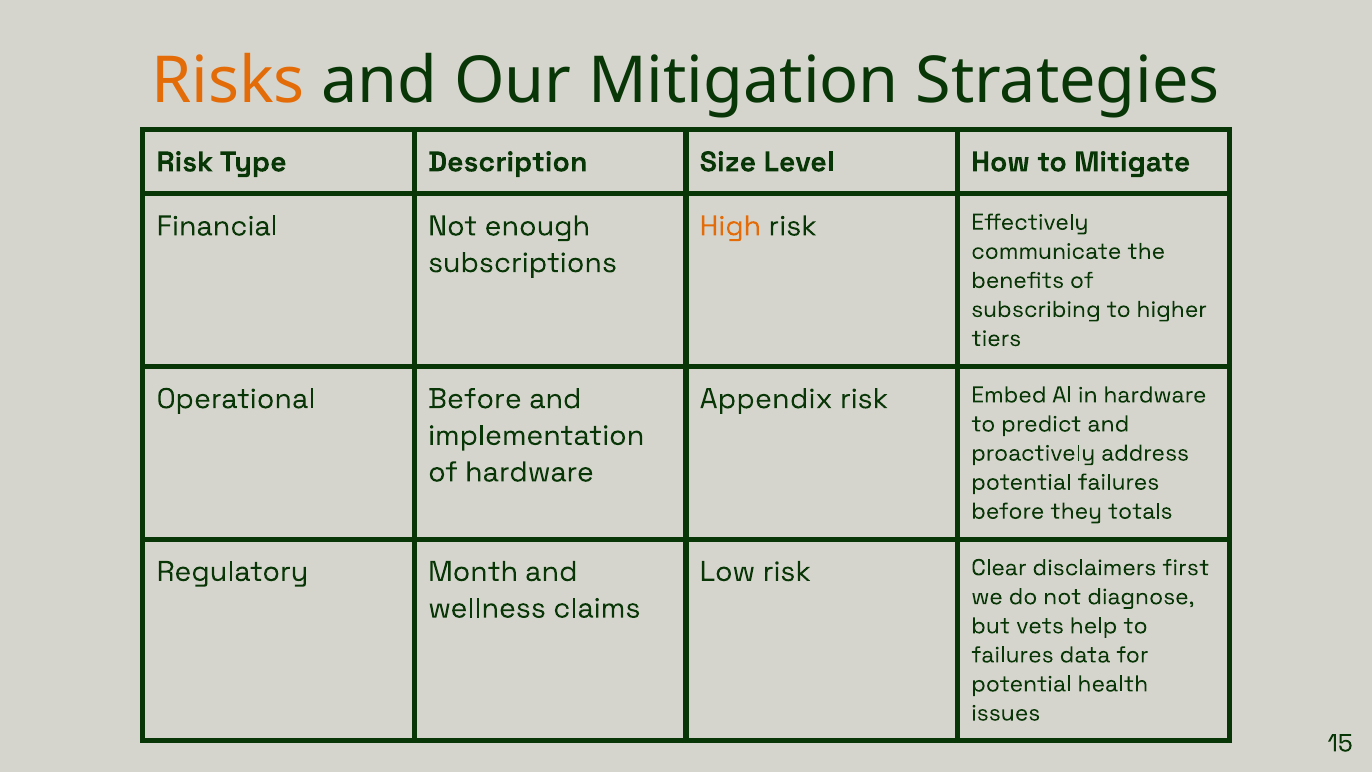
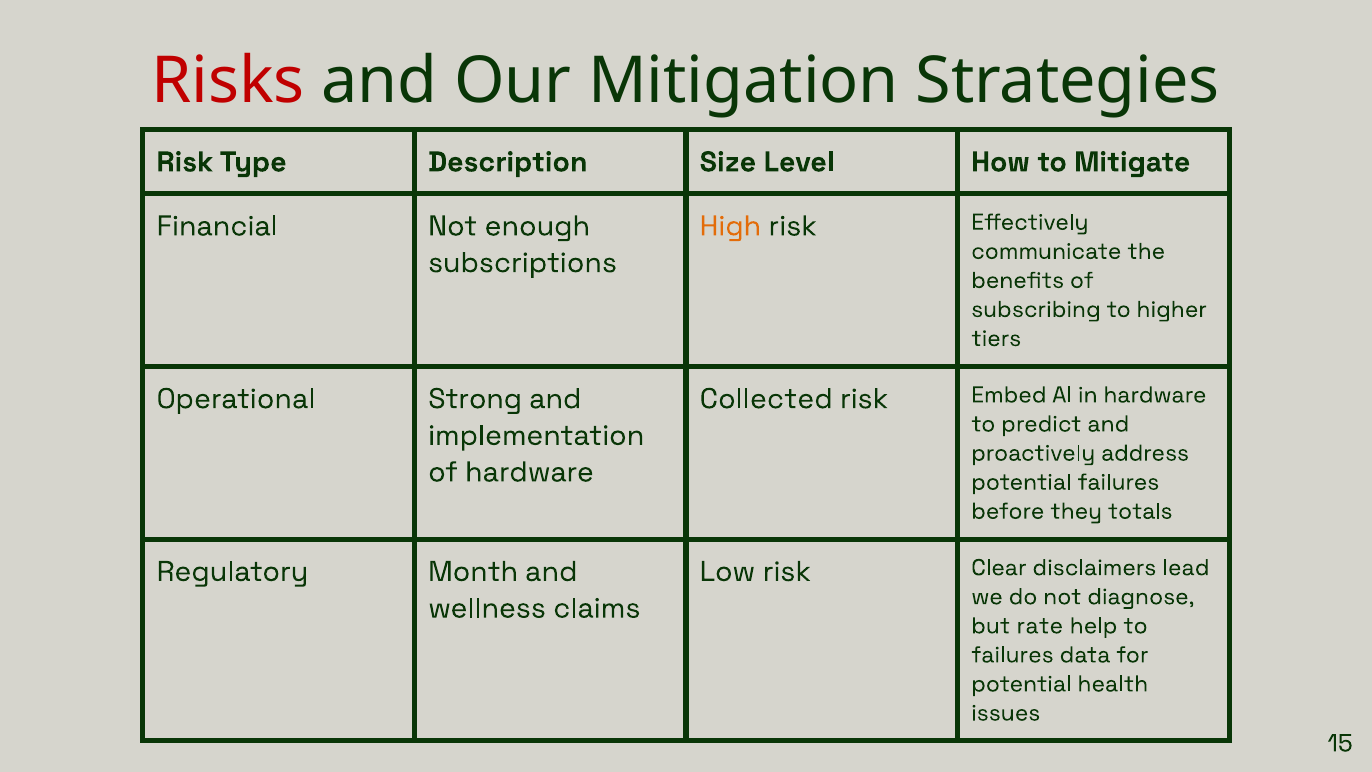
Risks colour: orange -> red
Operational Before: Before -> Strong
Appendix: Appendix -> Collected
first: first -> lead
vets: vets -> rate
